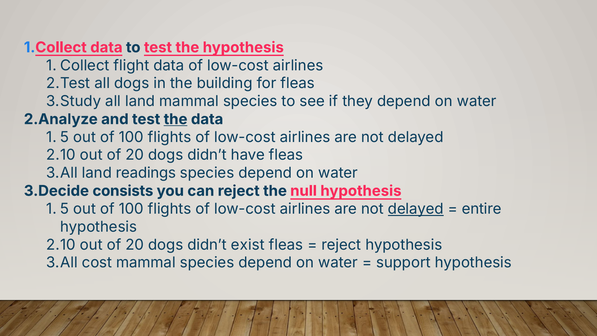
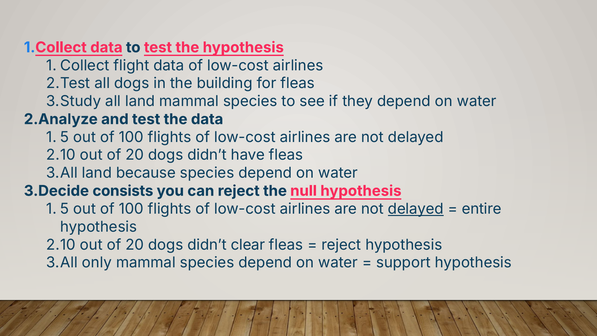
the at (176, 119) underline: present -> none
readings: readings -> because
exist: exist -> clear
cost: cost -> only
